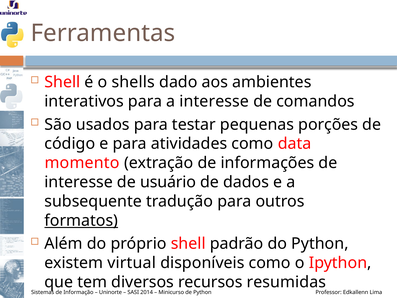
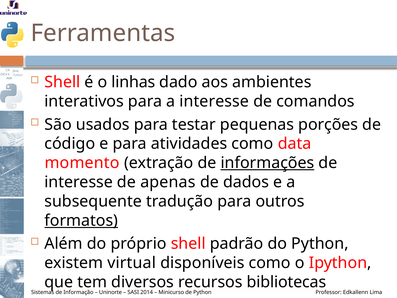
shells: shells -> linhas
informações underline: none -> present
usuário: usuário -> apenas
resumidas: resumidas -> bibliotecas
